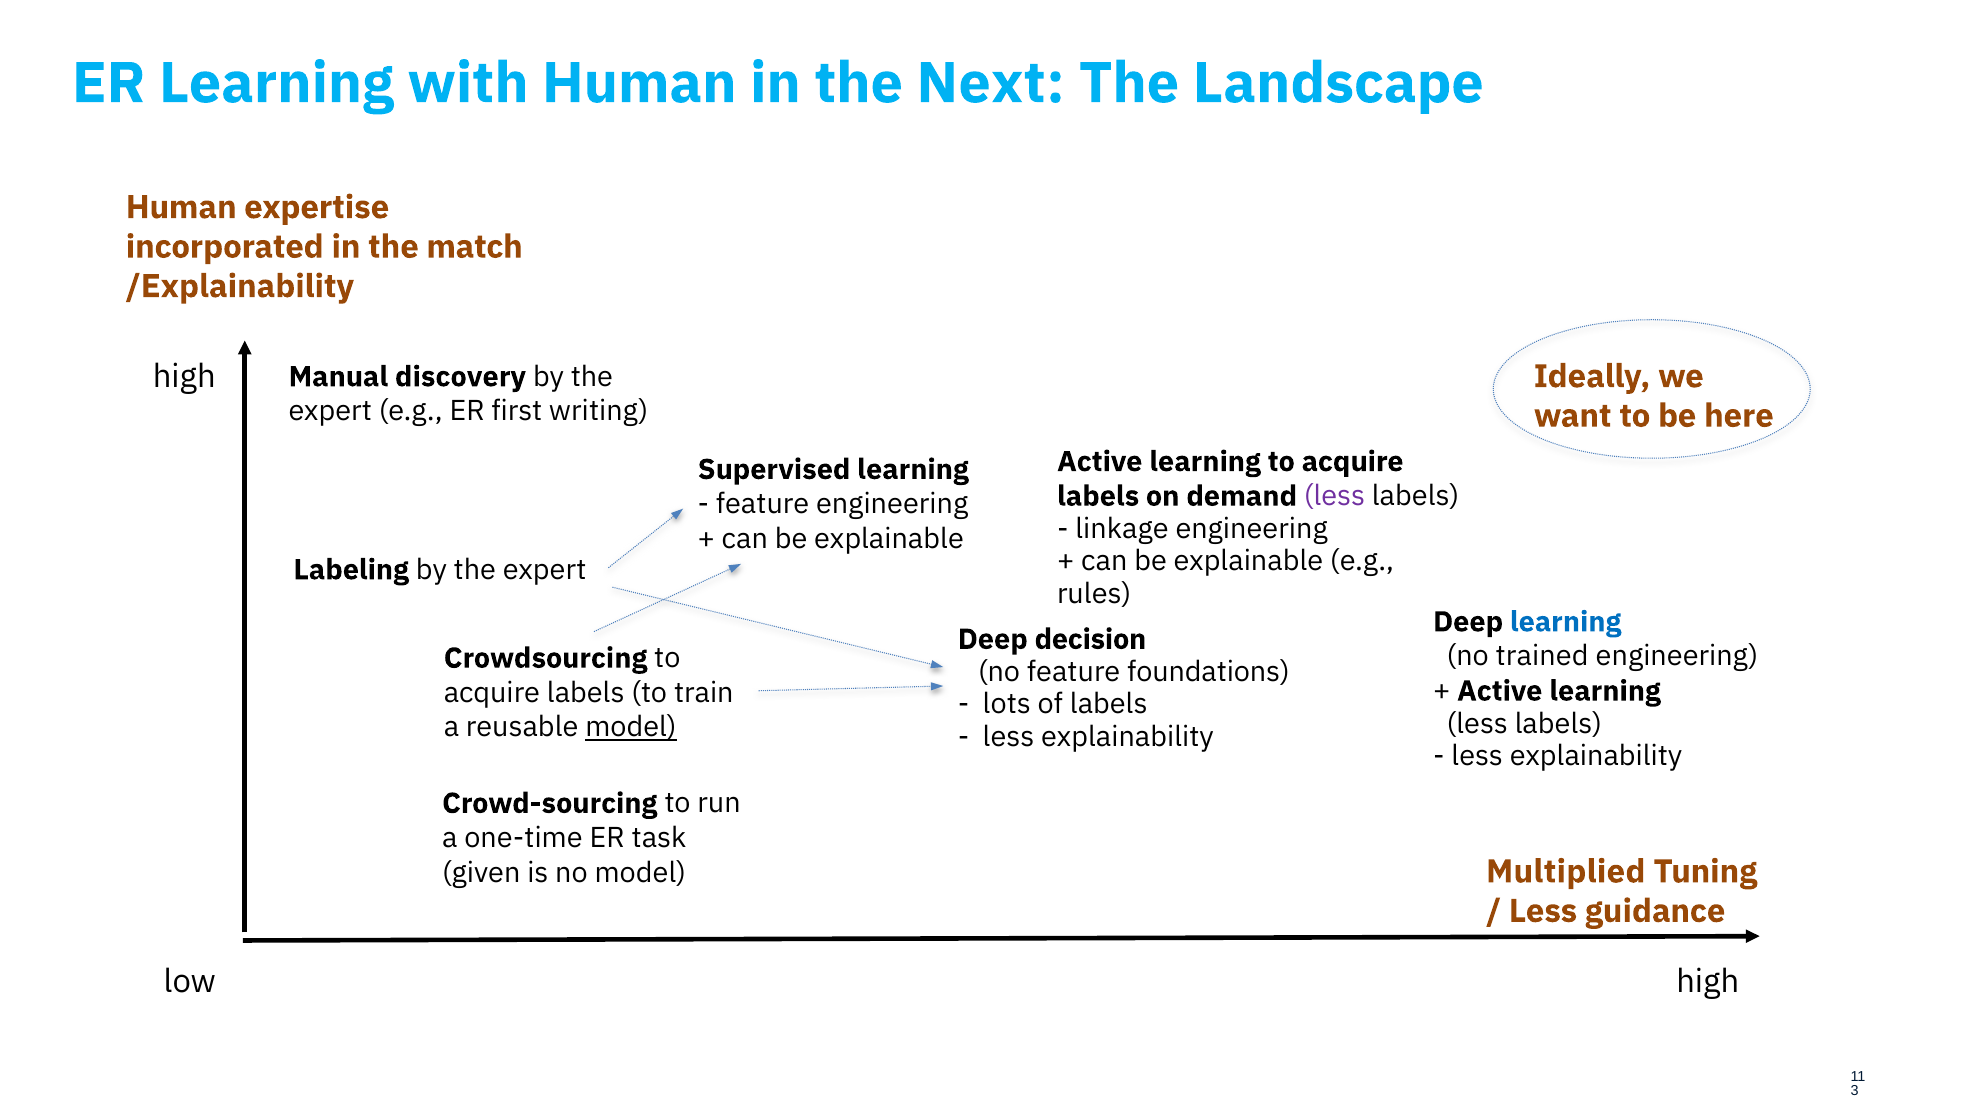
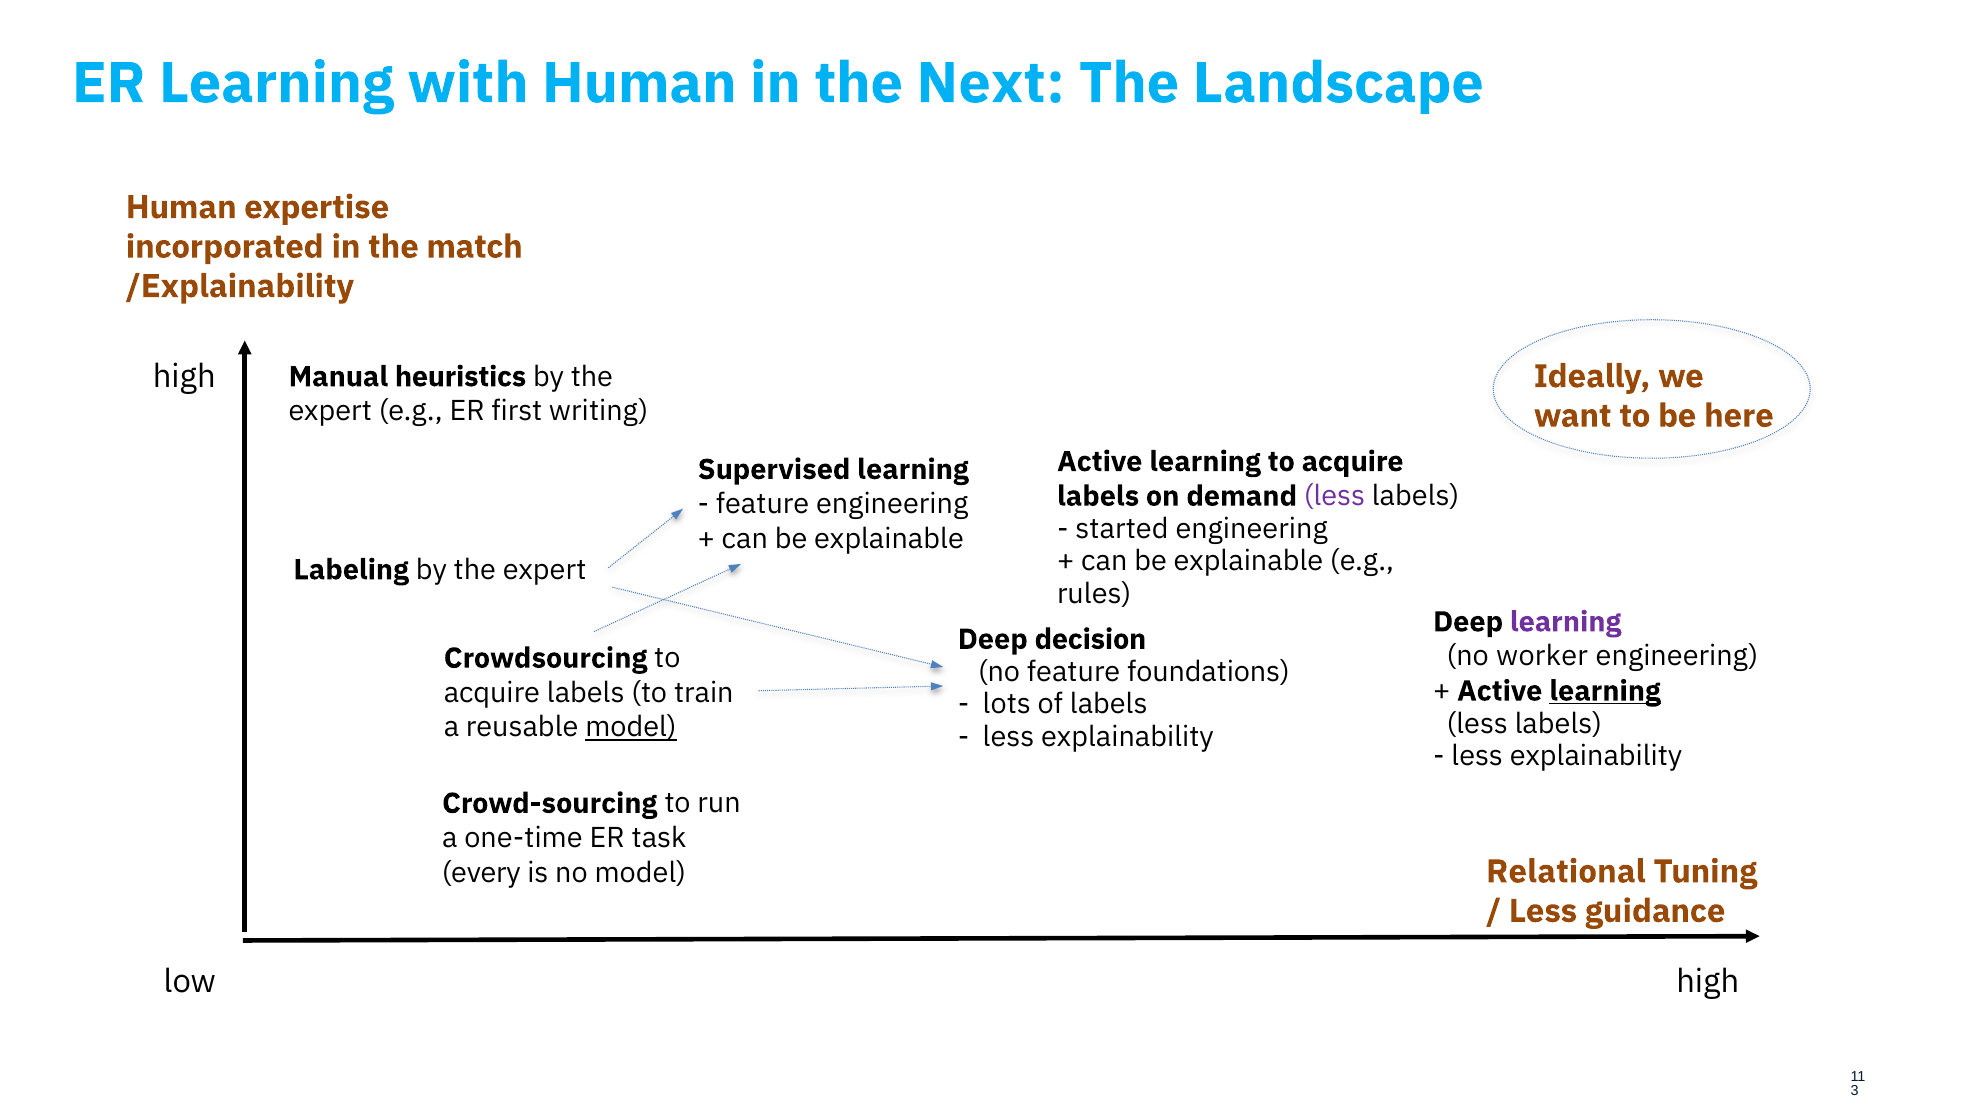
discovery: discovery -> heuristics
linkage: linkage -> started
learning at (1566, 622) colour: blue -> purple
trained: trained -> worker
learning at (1605, 691) underline: none -> present
Multiplied: Multiplied -> Relational
given: given -> every
